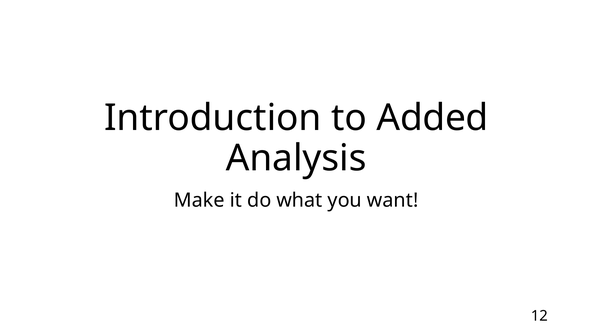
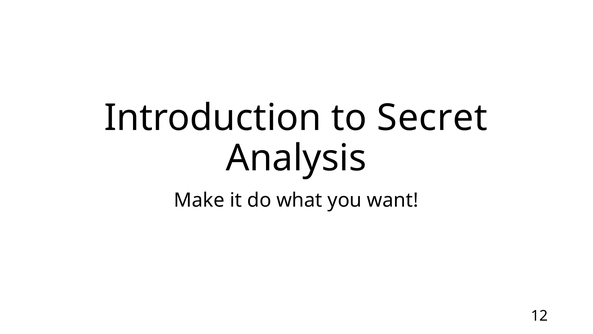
Added: Added -> Secret
